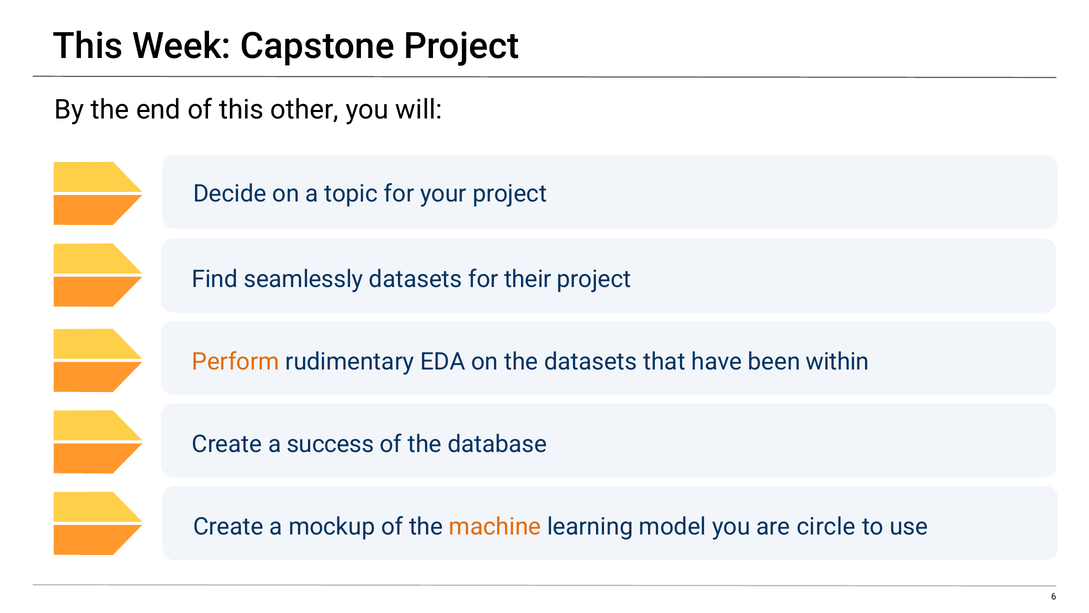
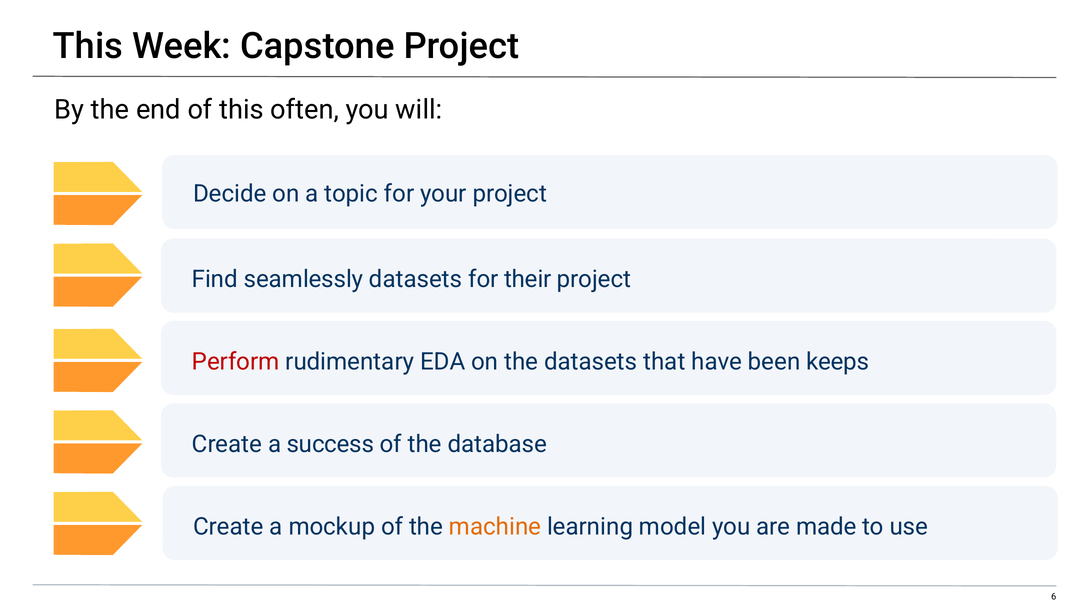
other: other -> often
Perform colour: orange -> red
within: within -> keeps
circle: circle -> made
